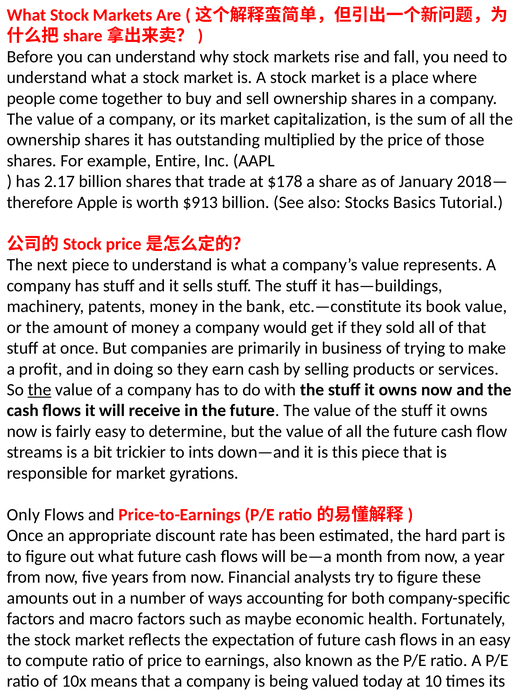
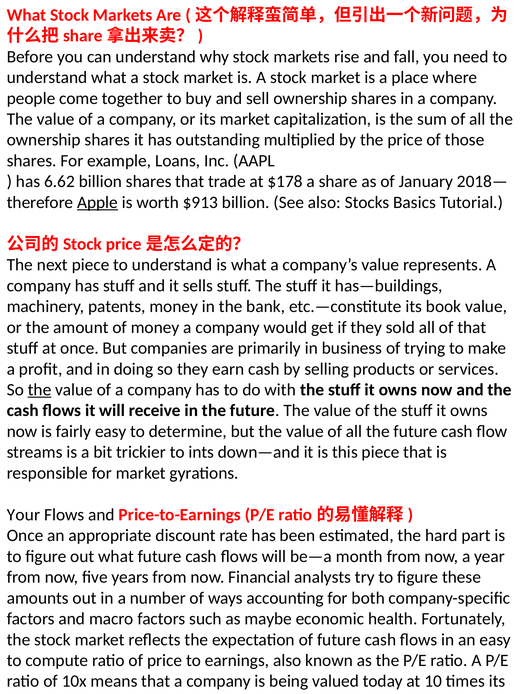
Entire: Entire -> Loans
2.17: 2.17 -> 6.62
Apple underline: none -> present
Only: Only -> Your
